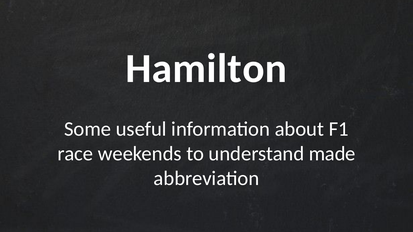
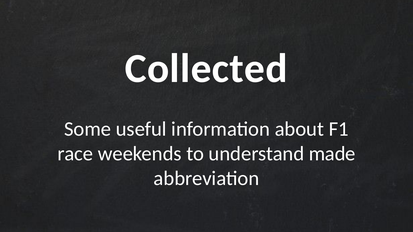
Hamilton: Hamilton -> Collected
